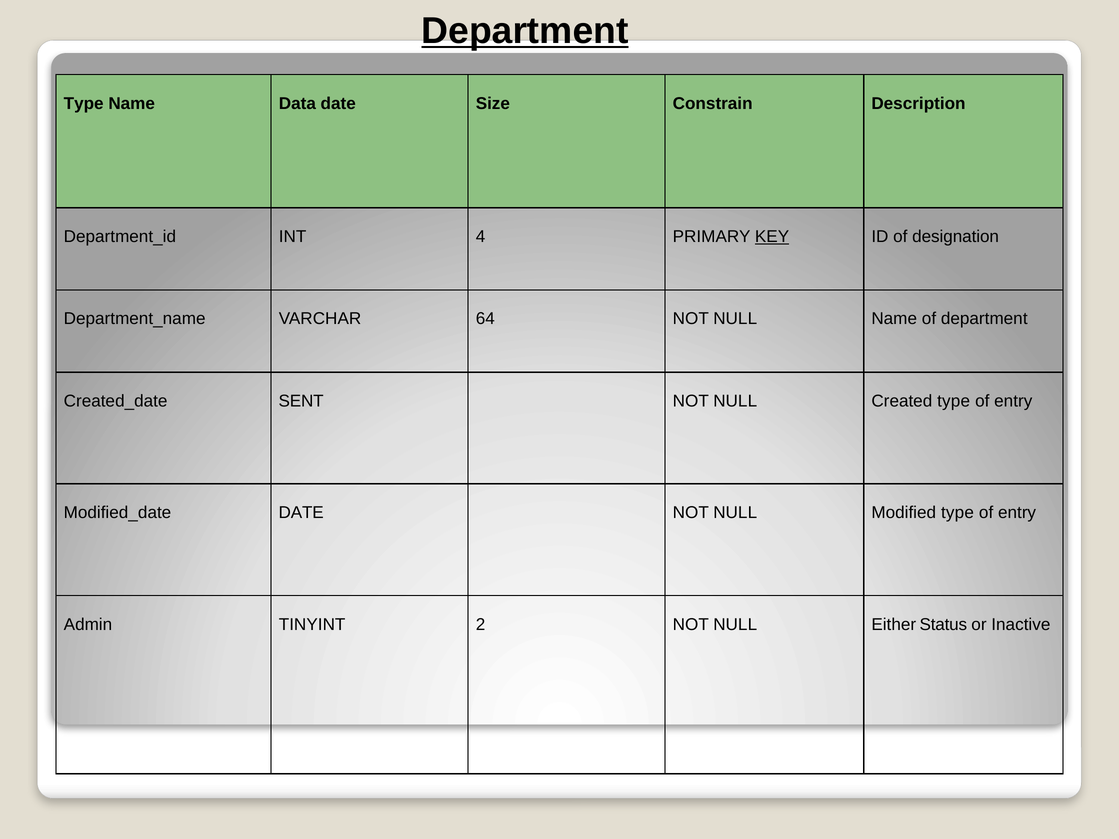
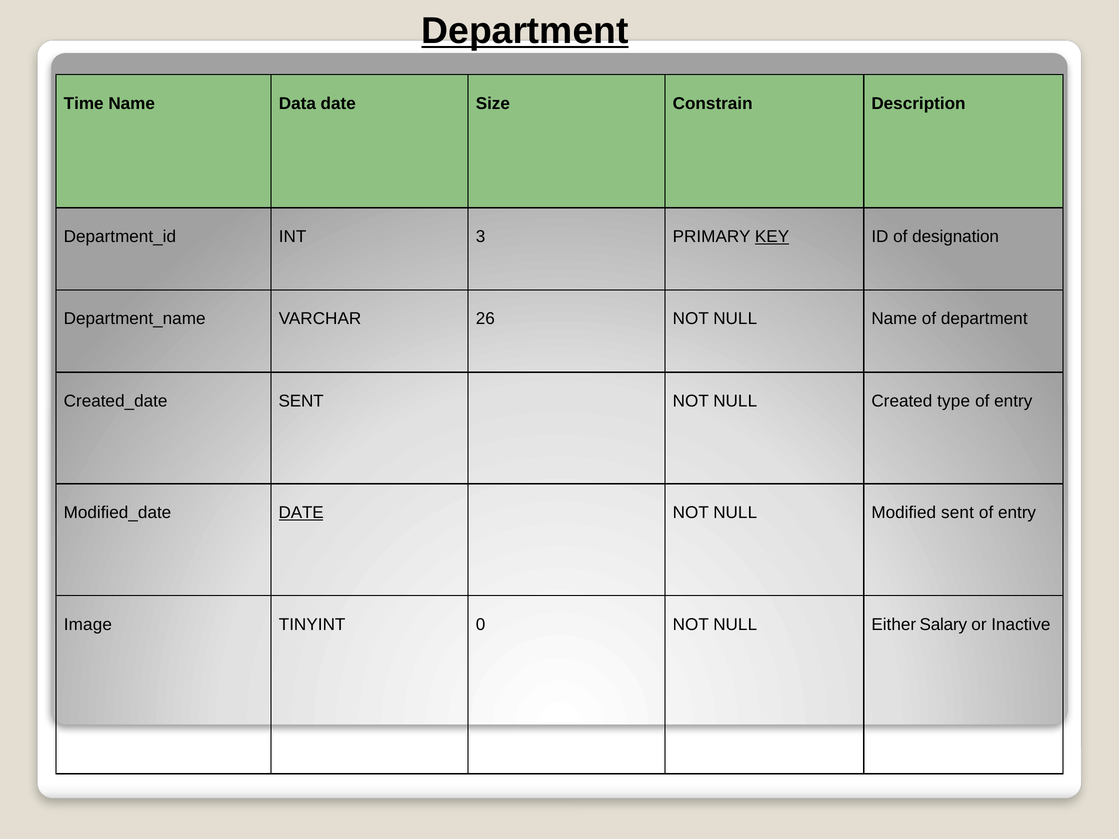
Type at (84, 103): Type -> Time
4: 4 -> 3
64: 64 -> 26
DATE at (301, 513) underline: none -> present
Modified type: type -> sent
Admin: Admin -> Image
2: 2 -> 0
Status: Status -> Salary
